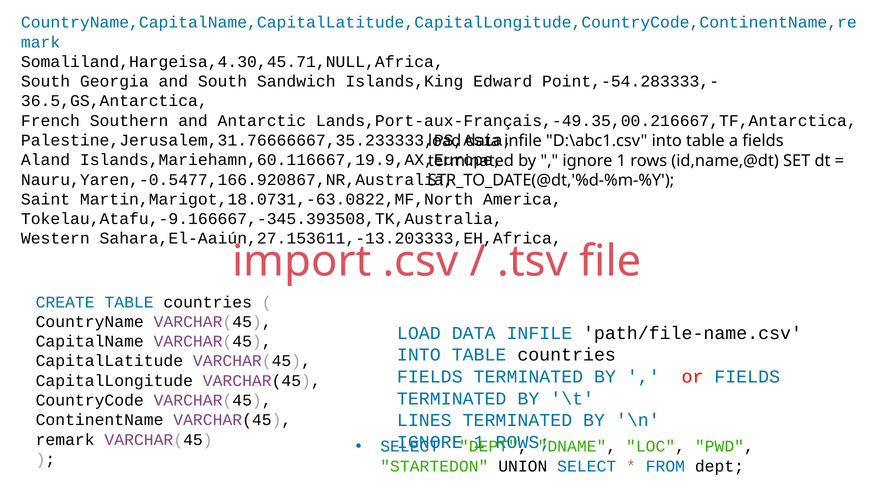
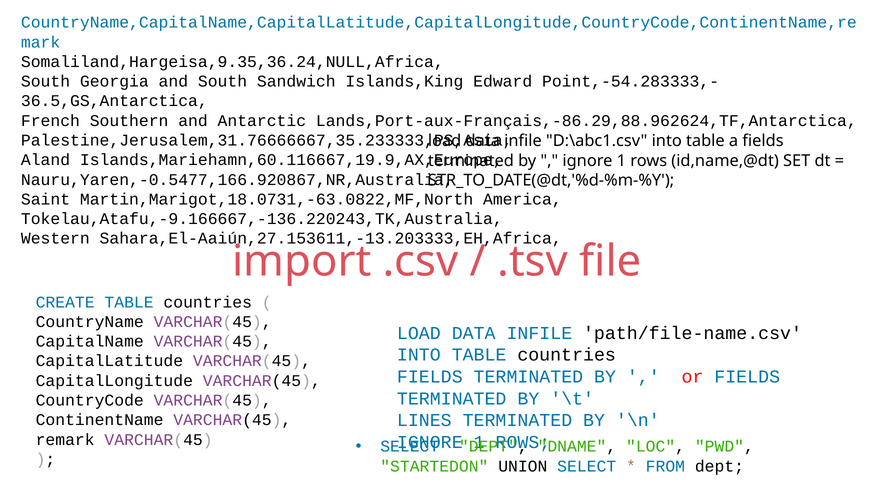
Somaliland,Hargeisa,4.30,45.71,NULL,Africa: Somaliland,Hargeisa,4.30,45.71,NULL,Africa -> Somaliland,Hargeisa,9.35,36.24,NULL,Africa
Lands,Port-aux-Français,-49.35,00.216667,TF,Antarctica: Lands,Port-aux-Français,-49.35,00.216667,TF,Antarctica -> Lands,Port-aux-Français,-86.29,88.962624,TF,Antarctica
Tokelau,Atafu,-9.166667,-345.393508,TK,Australia: Tokelau,Atafu,-9.166667,-345.393508,TK,Australia -> Tokelau,Atafu,-9.166667,-136.220243,TK,Australia
